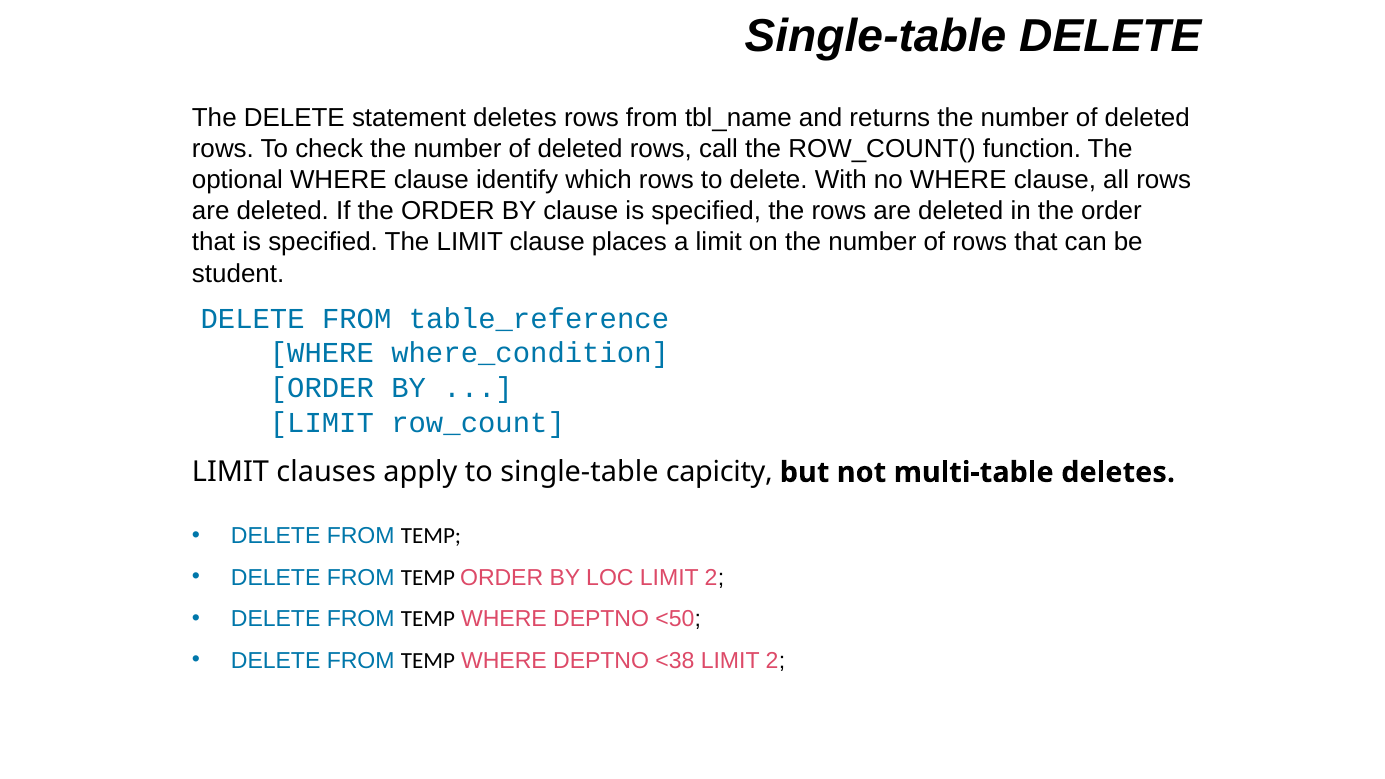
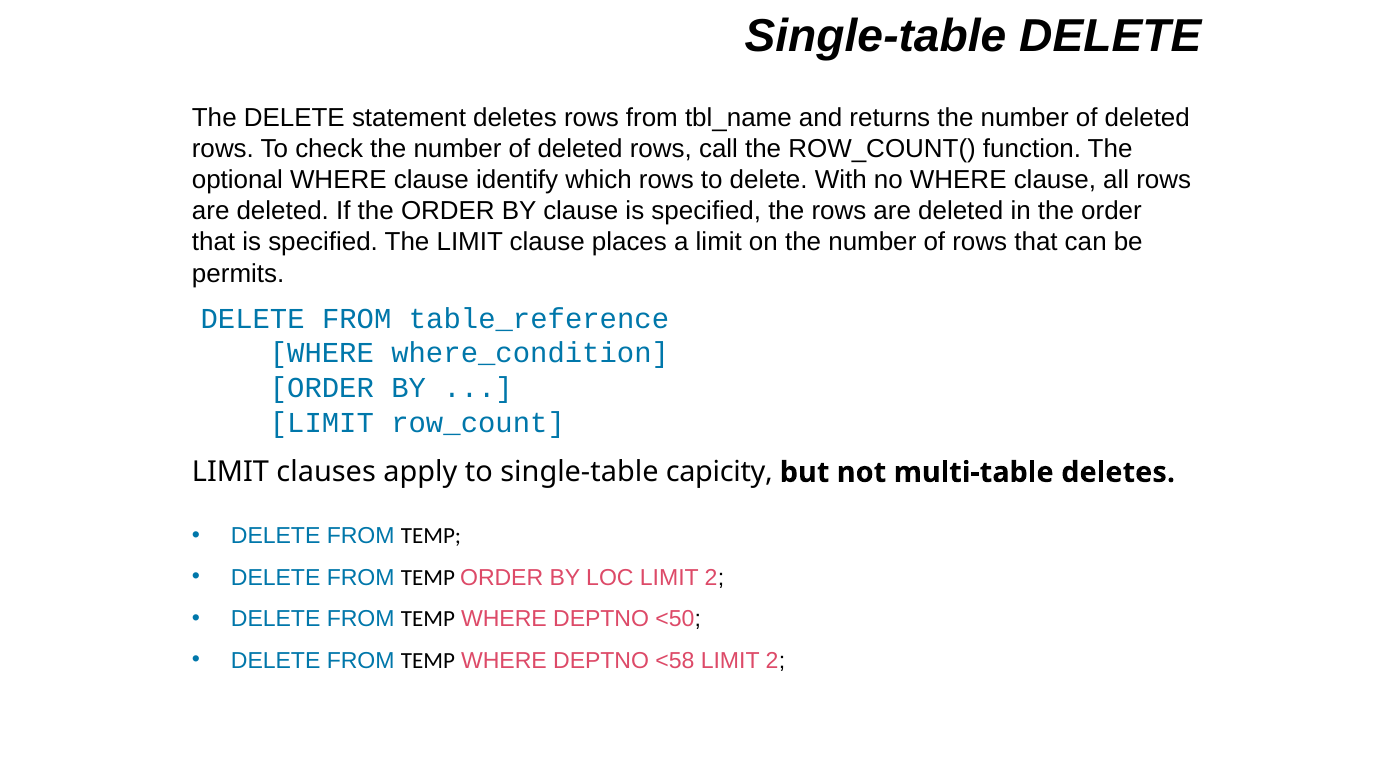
student: student -> permits
<38: <38 -> <58
